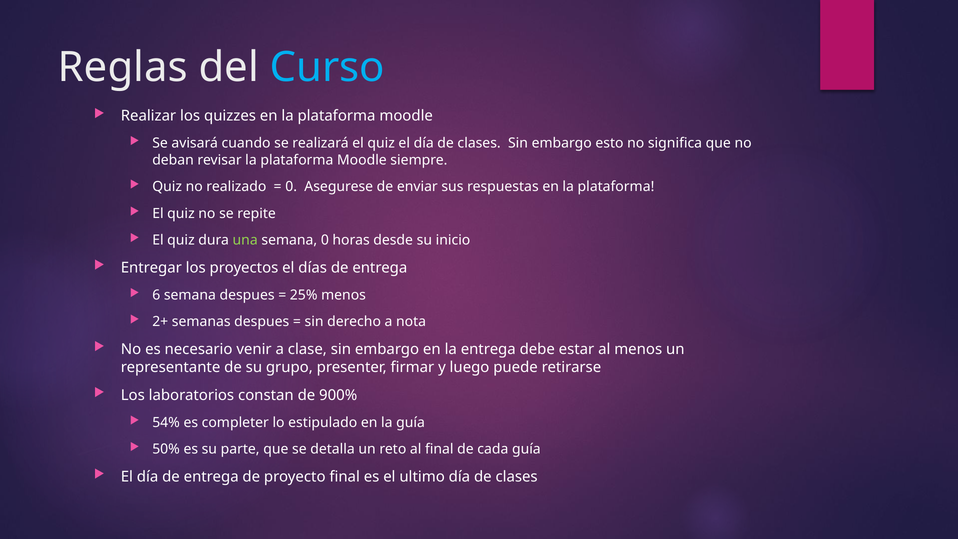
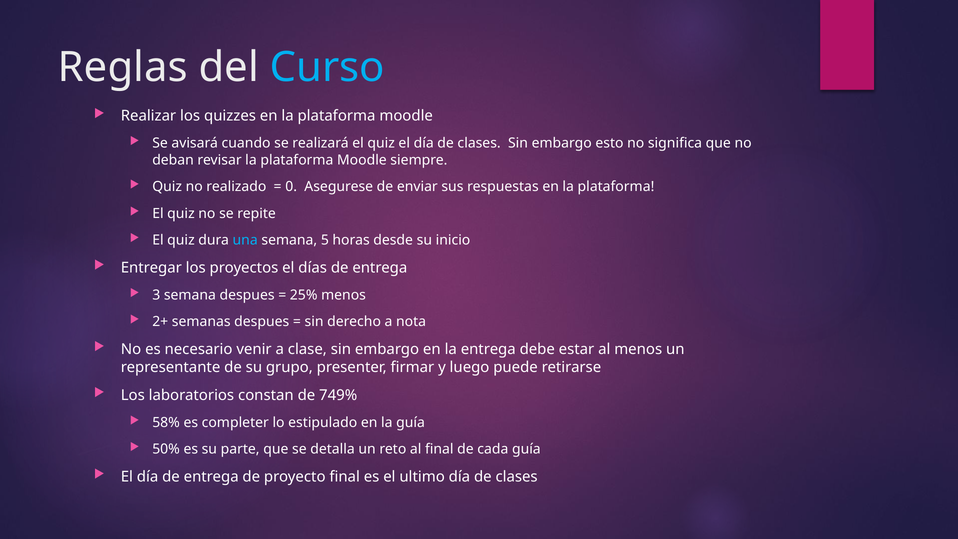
una colour: light green -> light blue
semana 0: 0 -> 5
6: 6 -> 3
900%: 900% -> 749%
54%: 54% -> 58%
